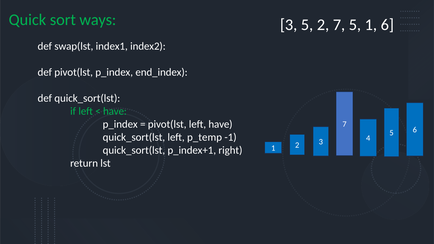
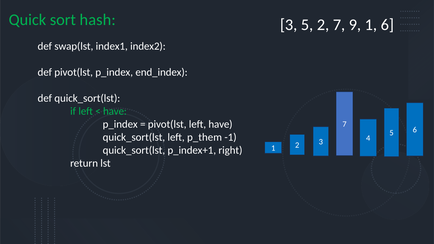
ways: ways -> hash
7 5: 5 -> 9
p_temp: p_temp -> p_them
